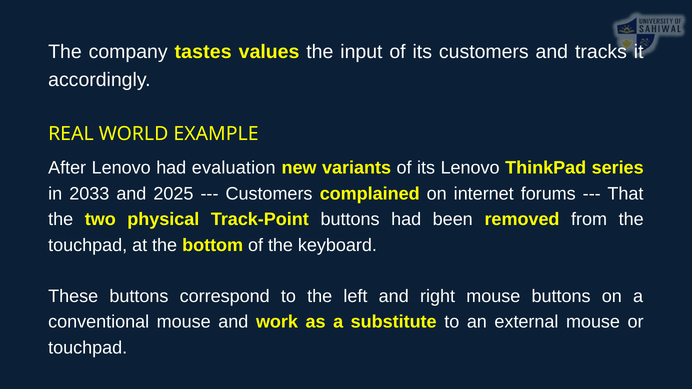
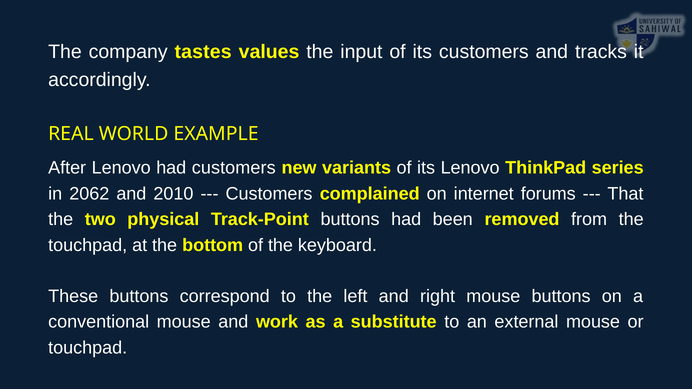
had evaluation: evaluation -> customers
2033: 2033 -> 2062
2025: 2025 -> 2010
